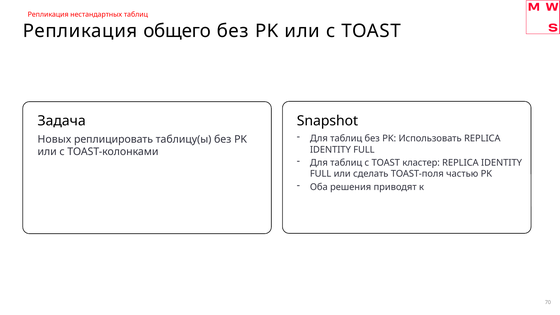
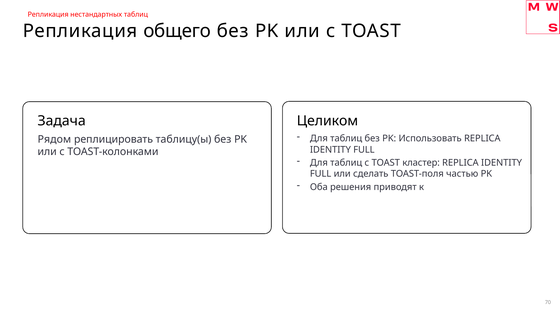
Snapshot: Snapshot -> Целиком
Новых: Новых -> Рядом
